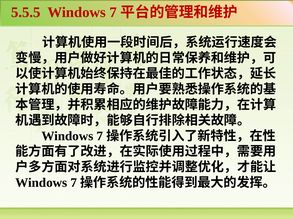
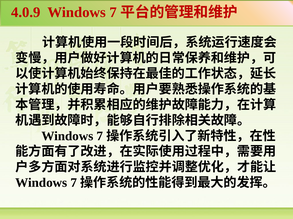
5.5.5: 5.5.5 -> 4.0.9
